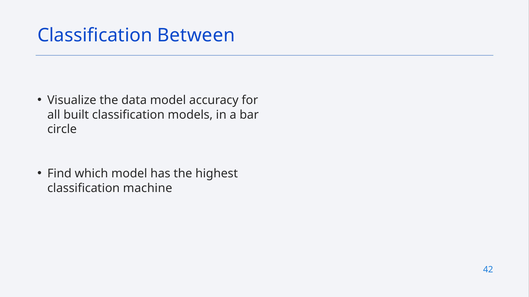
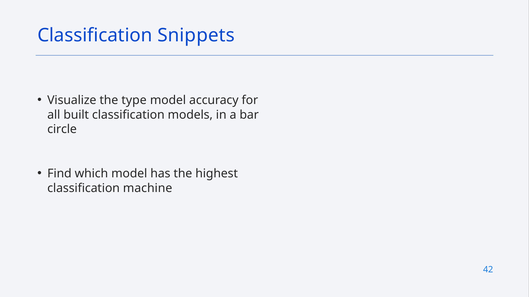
Between: Between -> Snippets
data: data -> type
